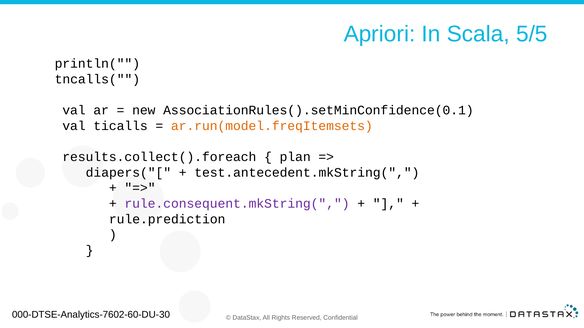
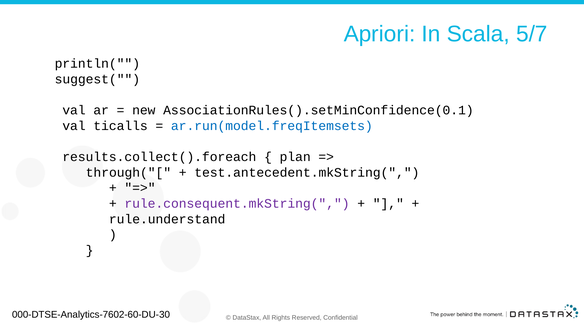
5/5: 5/5 -> 5/7
tncalls(: tncalls( -> suggest(
ar.run(model.freqItemsets colour: orange -> blue
diapers("[: diapers("[ -> through("[
rule.prediction: rule.prediction -> rule.understand
